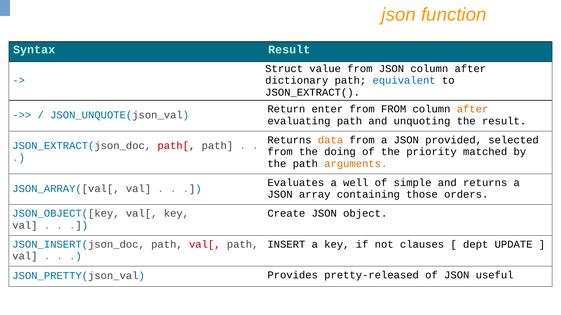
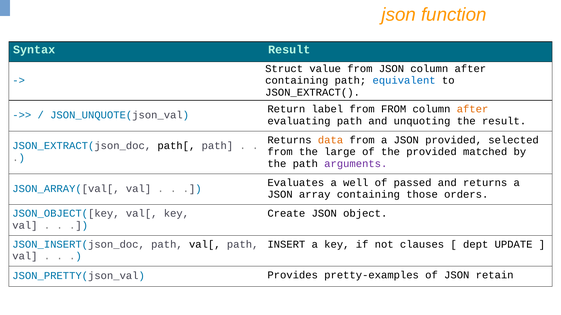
dictionary at (297, 81): dictionary -> containing
enter: enter -> label
path[ colour: red -> black
doing: doing -> large
the priority: priority -> provided
arguments colour: orange -> purple
simple: simple -> passed
val[ at (205, 245) colour: red -> black
pretty-released: pretty-released -> pretty-examples
useful: useful -> retain
